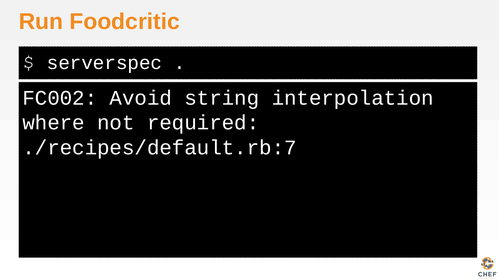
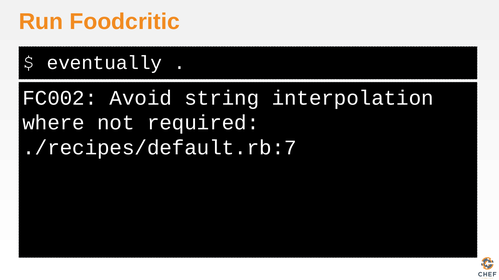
serverspec: serverspec -> eventually
